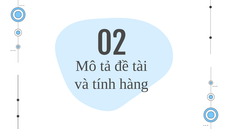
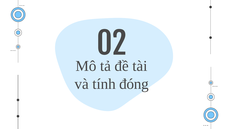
hàng: hàng -> đóng
